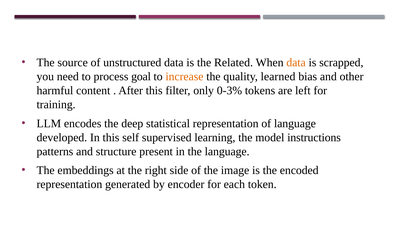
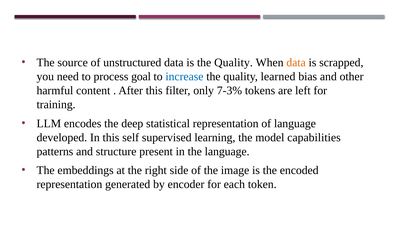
is the Related: Related -> Quality
increase colour: orange -> blue
0-3%: 0-3% -> 7-3%
instructions: instructions -> capabilities
